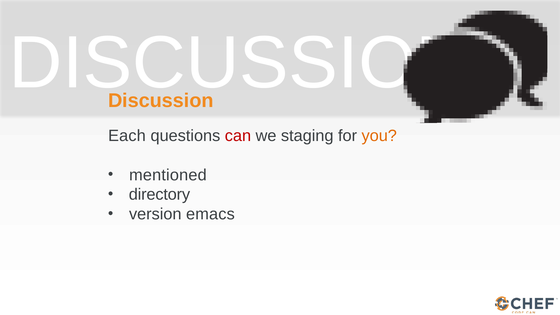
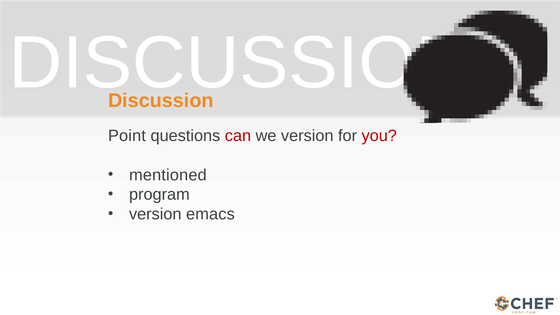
Each: Each -> Point
we staging: staging -> version
you colour: orange -> red
directory: directory -> program
